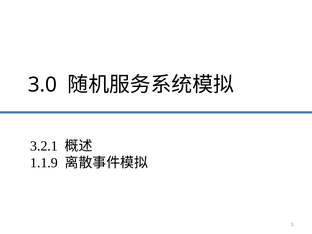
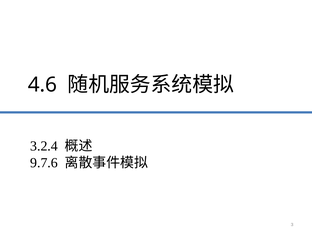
3.0: 3.0 -> 4.6
3.2.1: 3.2.1 -> 3.2.4
1.1.9: 1.1.9 -> 9.7.6
